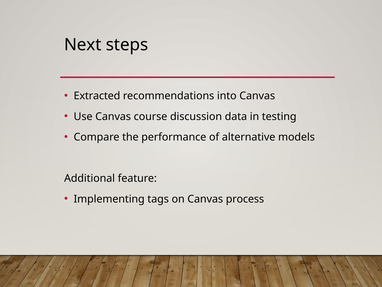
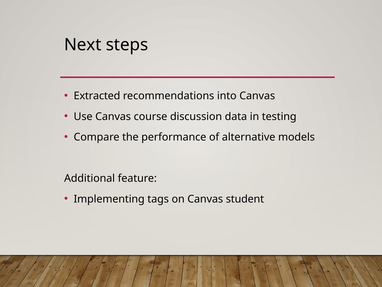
process: process -> student
